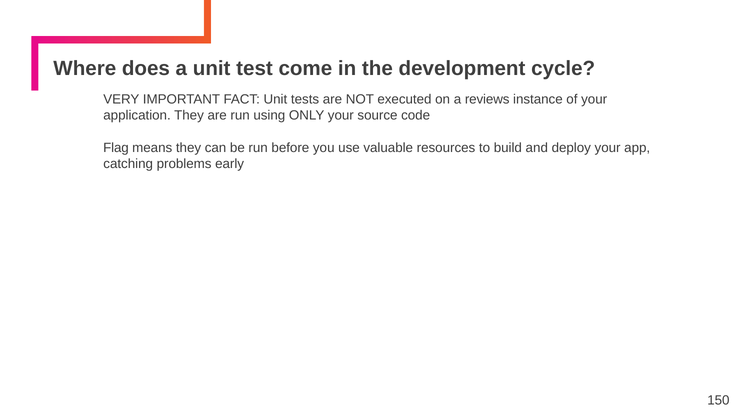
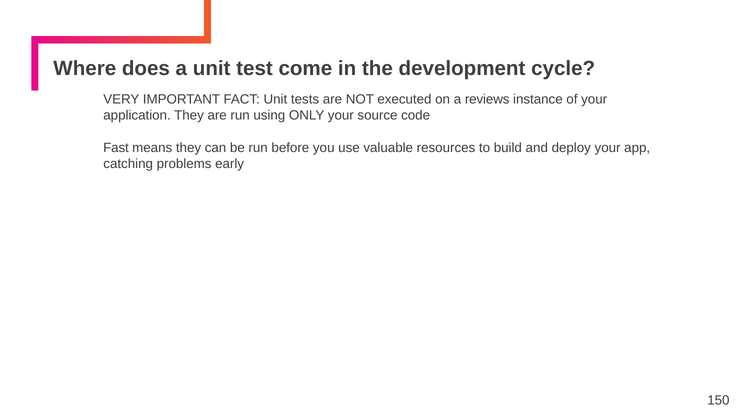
Flag: Flag -> Fast
